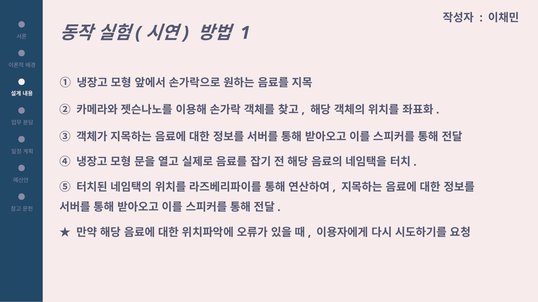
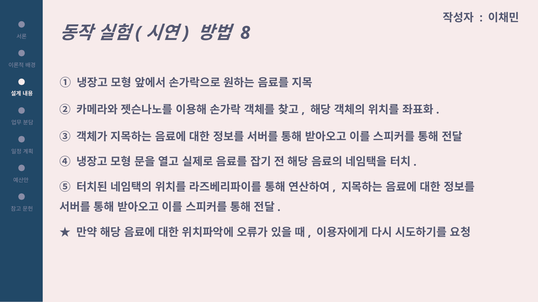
1: 1 -> 8
